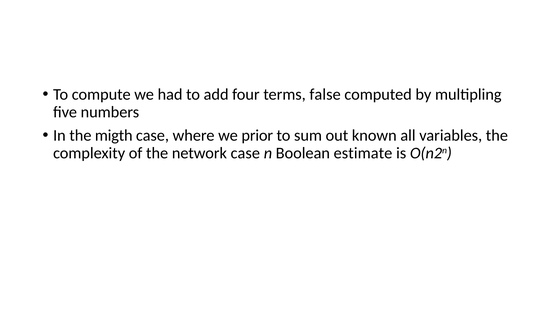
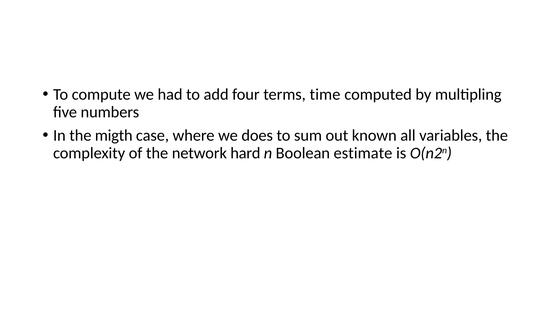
false: false -> time
prior: prior -> does
network case: case -> hard
